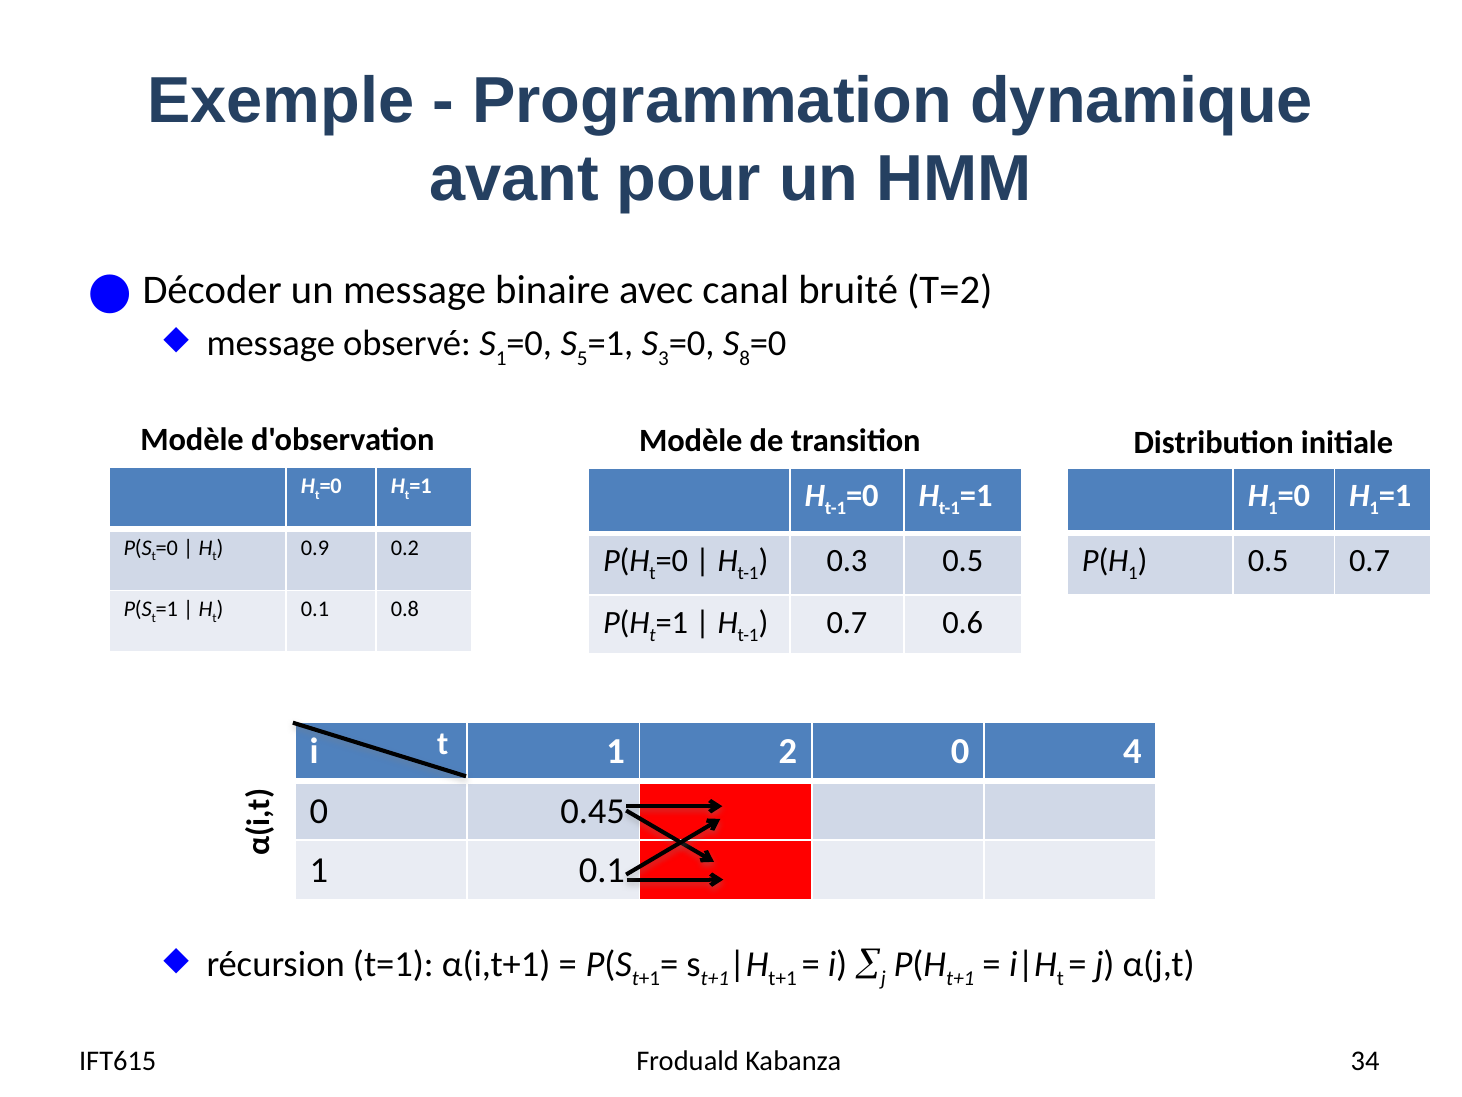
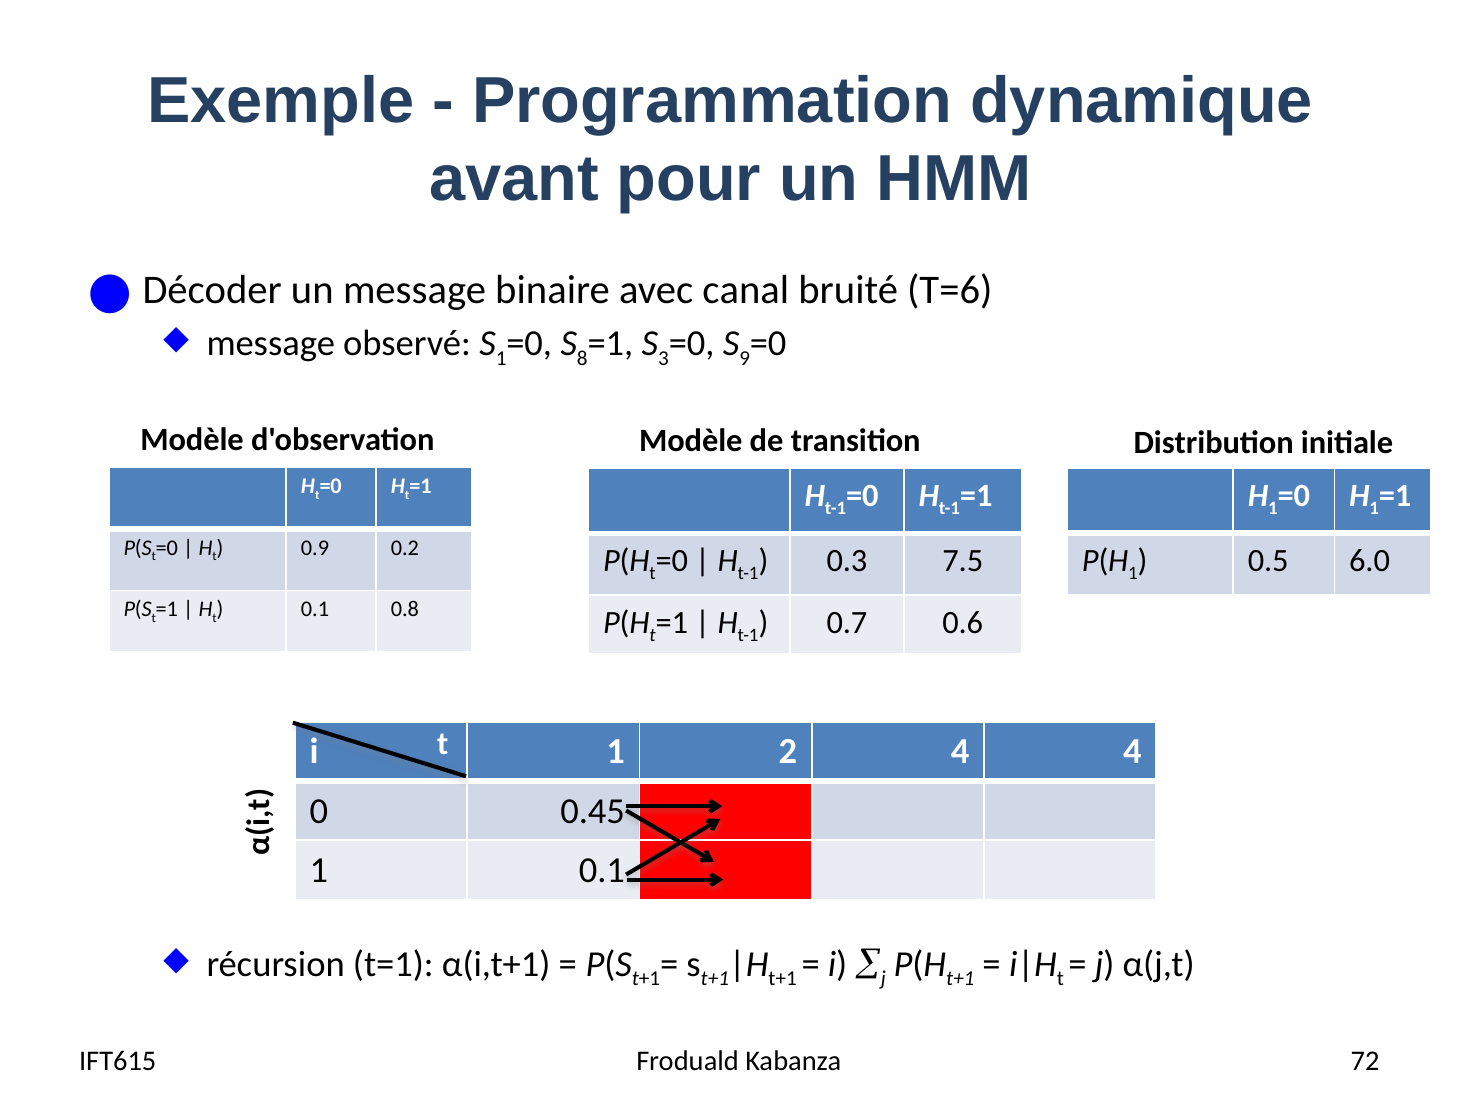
T=2: T=2 -> T=6
5: 5 -> 8
8: 8 -> 9
0.3 0.5: 0.5 -> 7.5
0.5 0.7: 0.7 -> 6.0
2 0: 0 -> 4
34: 34 -> 72
